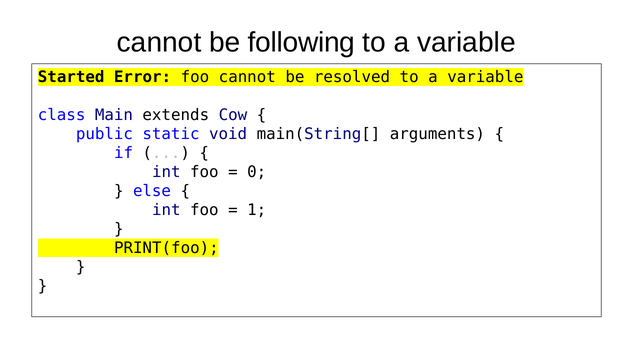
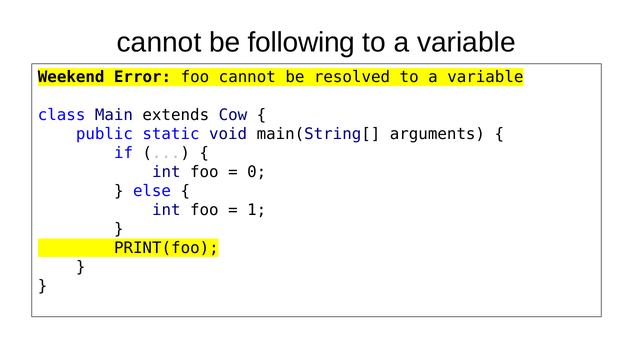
Started: Started -> Weekend
